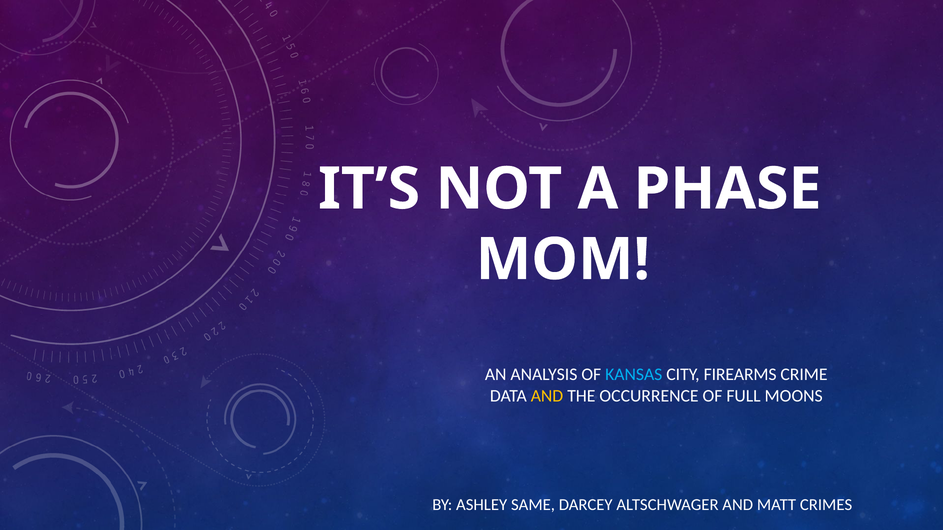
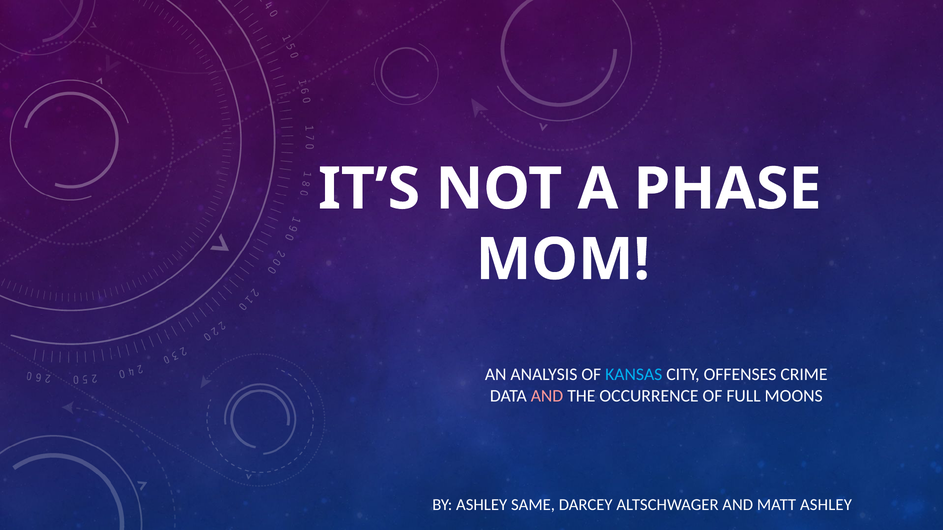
FIREARMS: FIREARMS -> OFFENSES
AND at (547, 396) colour: yellow -> pink
MATT CRIMES: CRIMES -> ASHLEY
